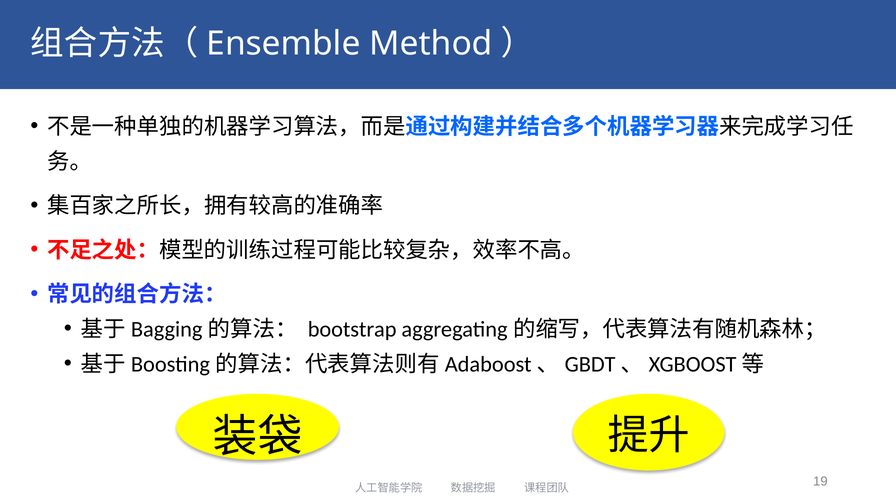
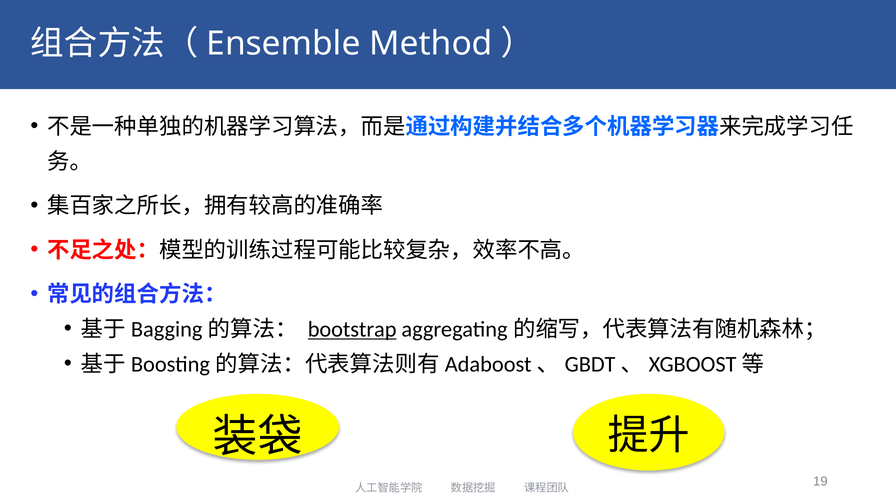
bootstrap underline: none -> present
